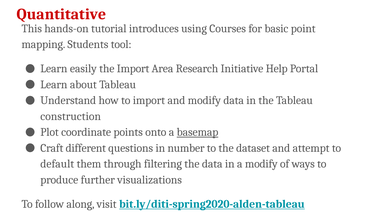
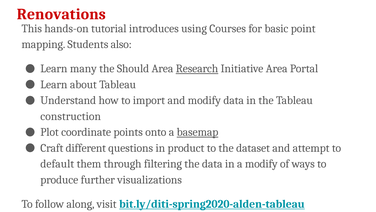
Quantitative: Quantitative -> Renovations
tool: tool -> also
easily: easily -> many
the Import: Import -> Should
Research underline: none -> present
Initiative Help: Help -> Area
number: number -> product
